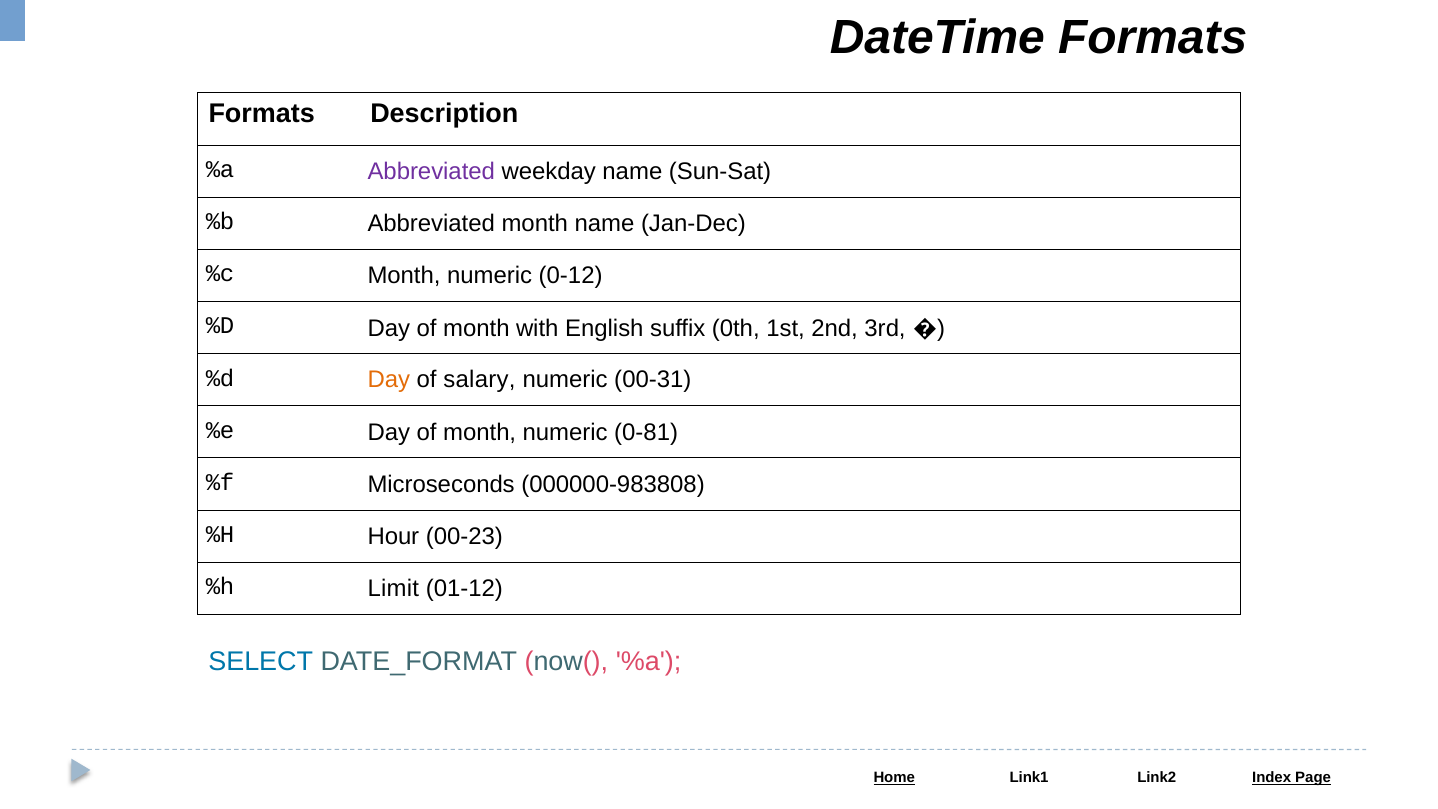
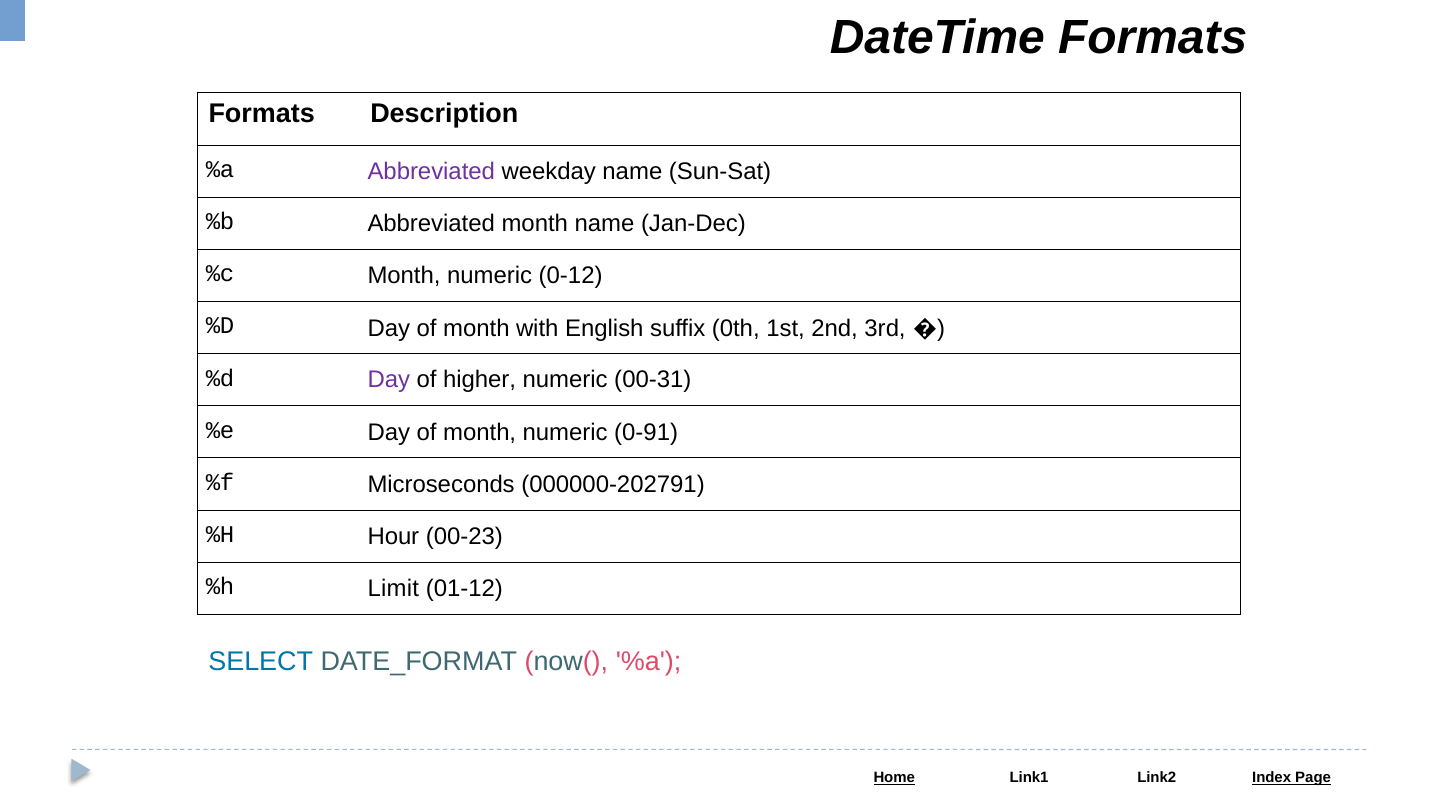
Day at (389, 380) colour: orange -> purple
salary: salary -> higher
0-81: 0-81 -> 0-91
000000-983808: 000000-983808 -> 000000-202791
